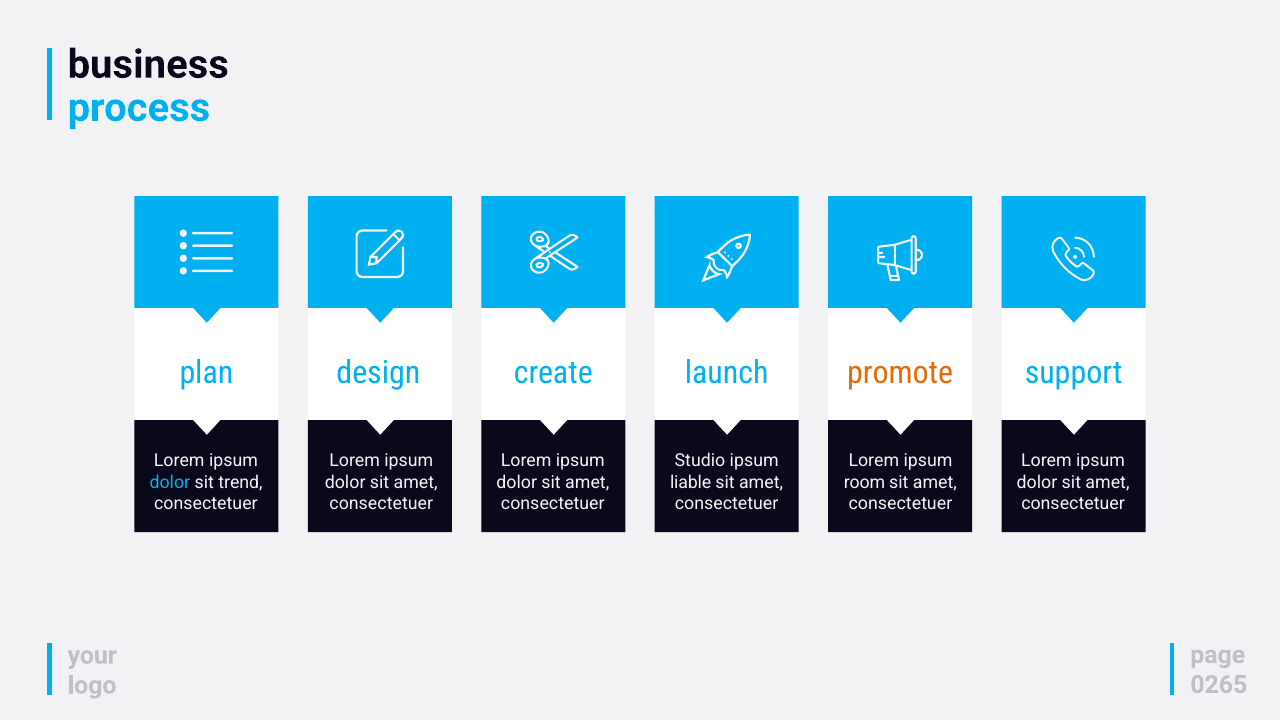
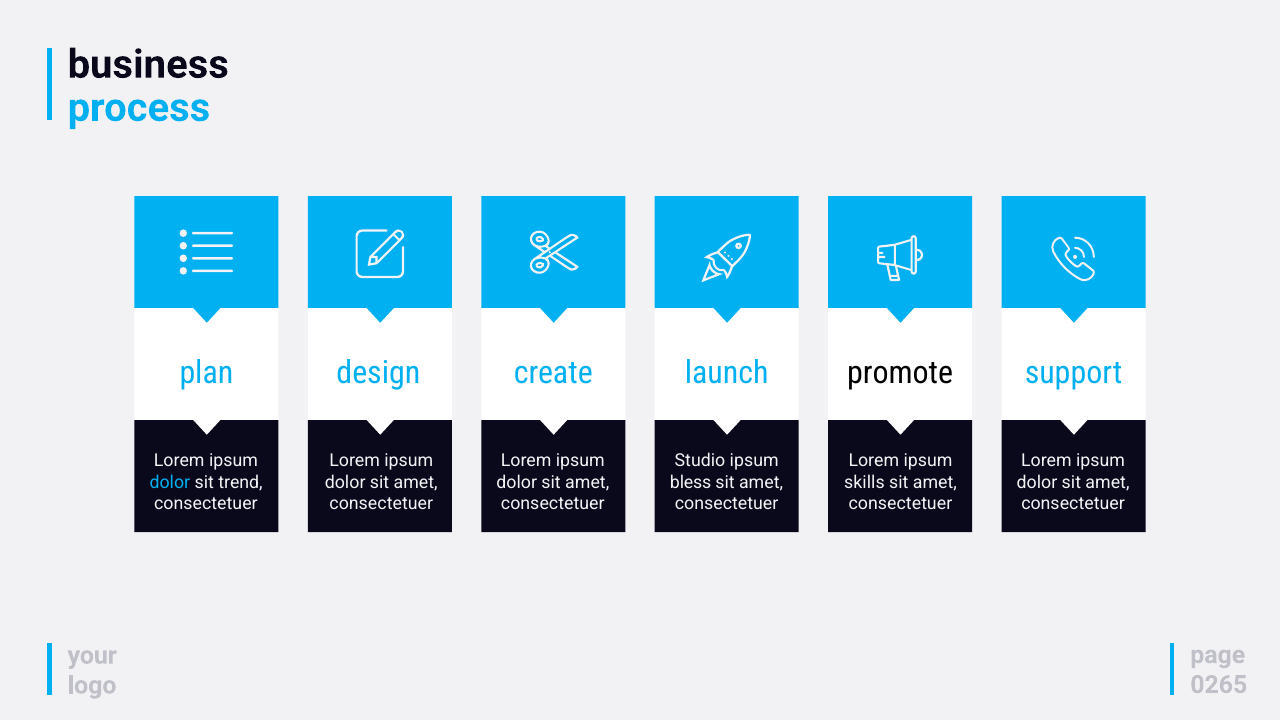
promote colour: orange -> black
liable: liable -> bless
room: room -> skills
